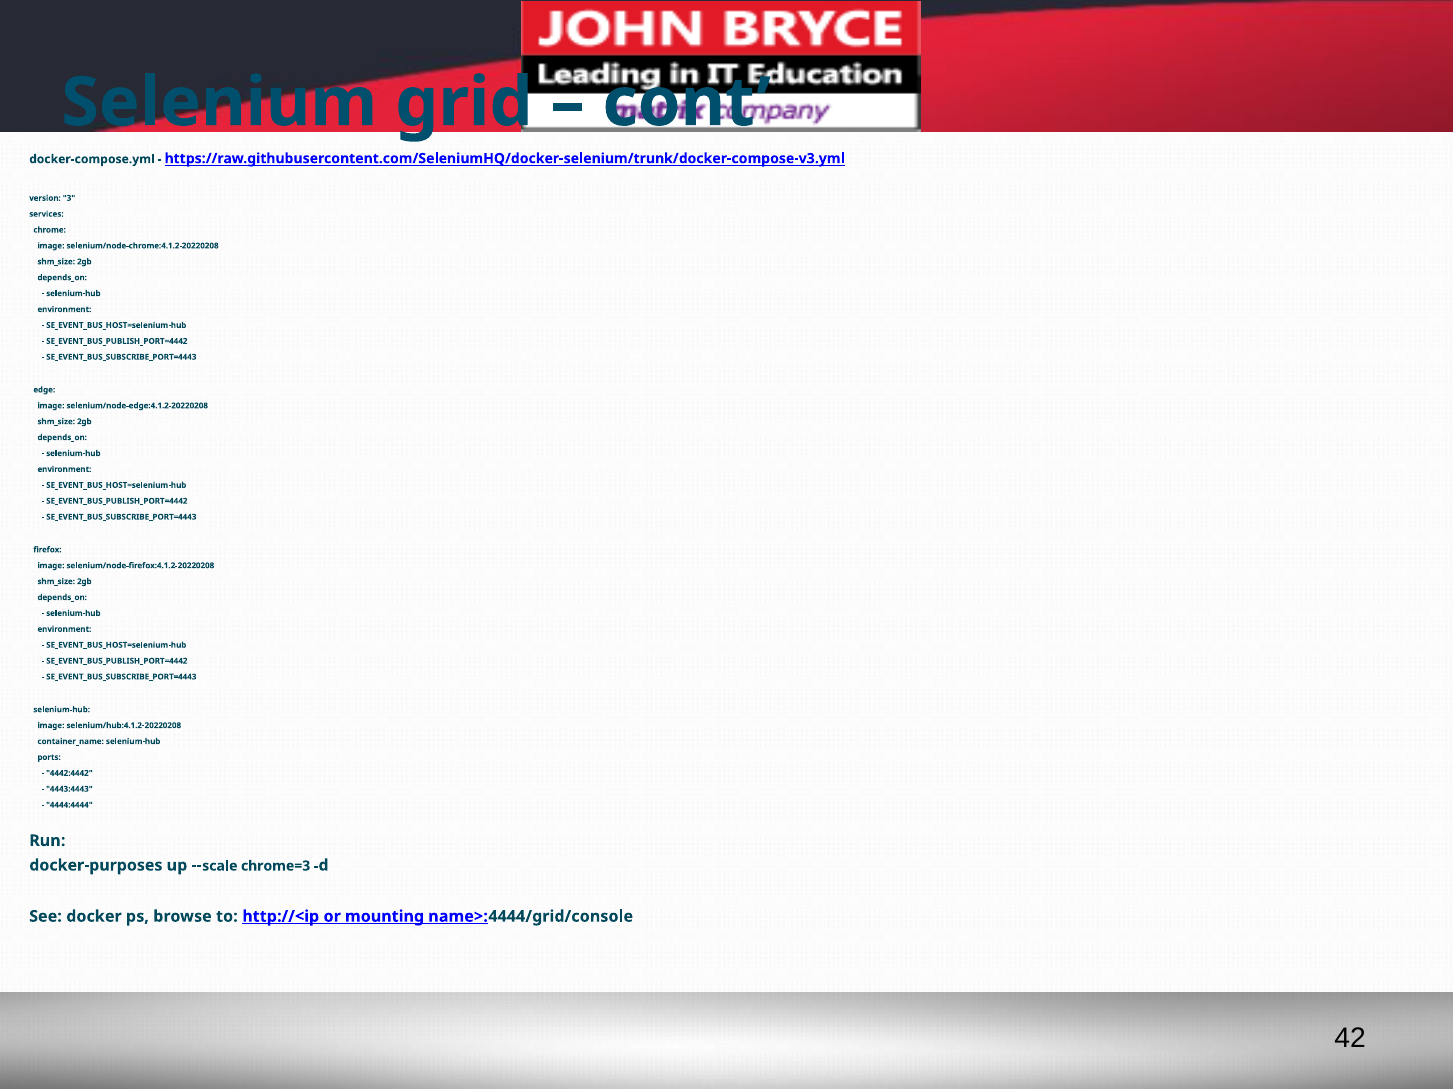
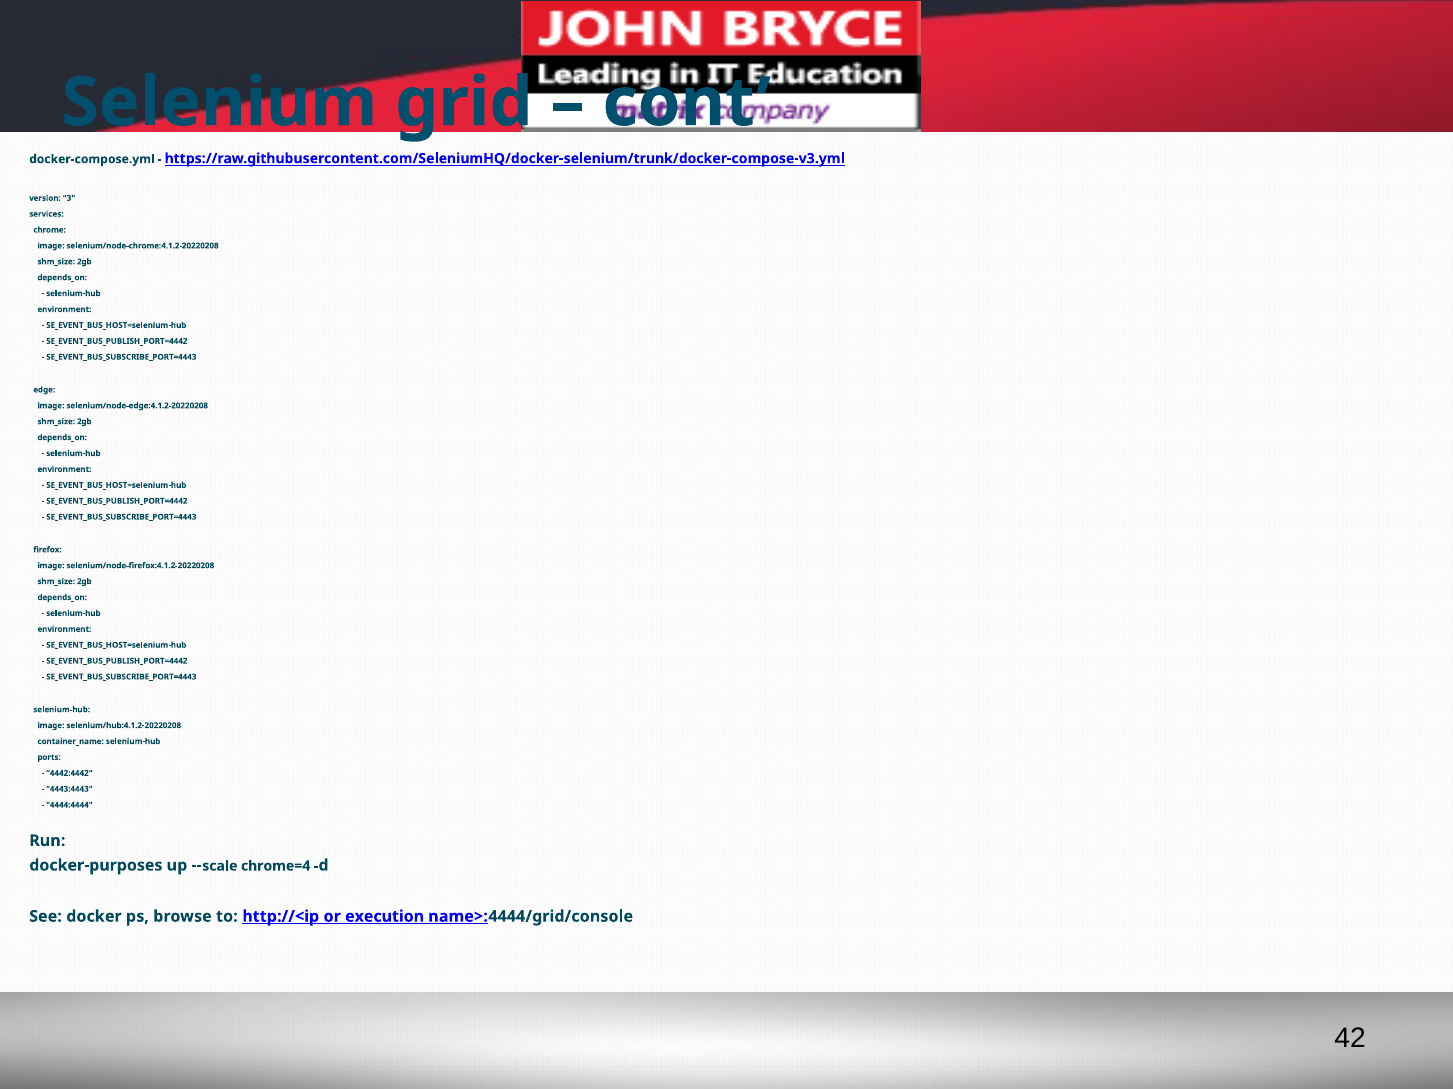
chrome=3: chrome=3 -> chrome=4
mounting: mounting -> execution
